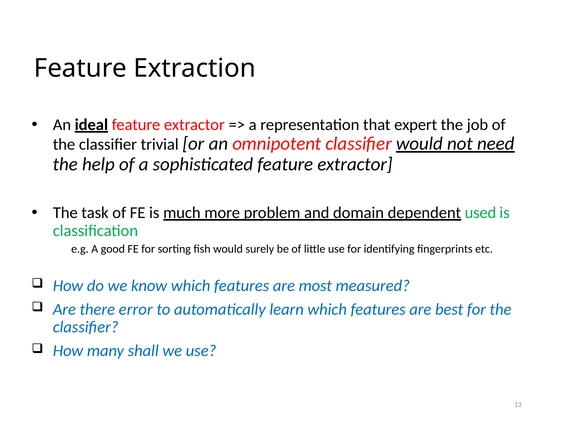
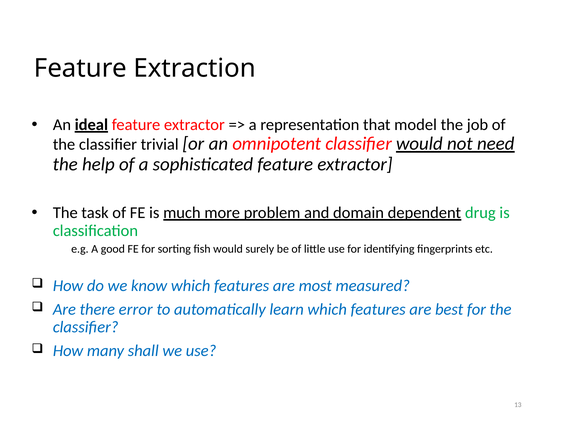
expert: expert -> model
used: used -> drug
